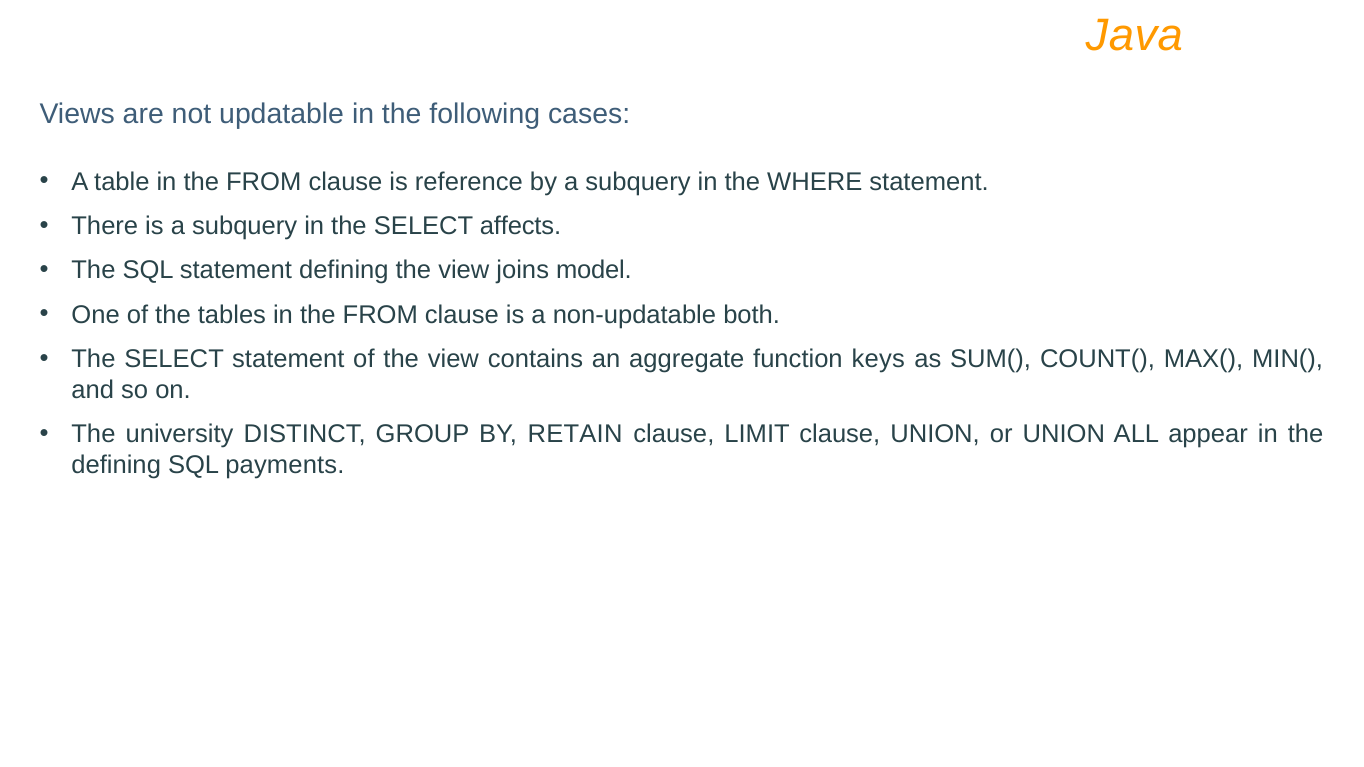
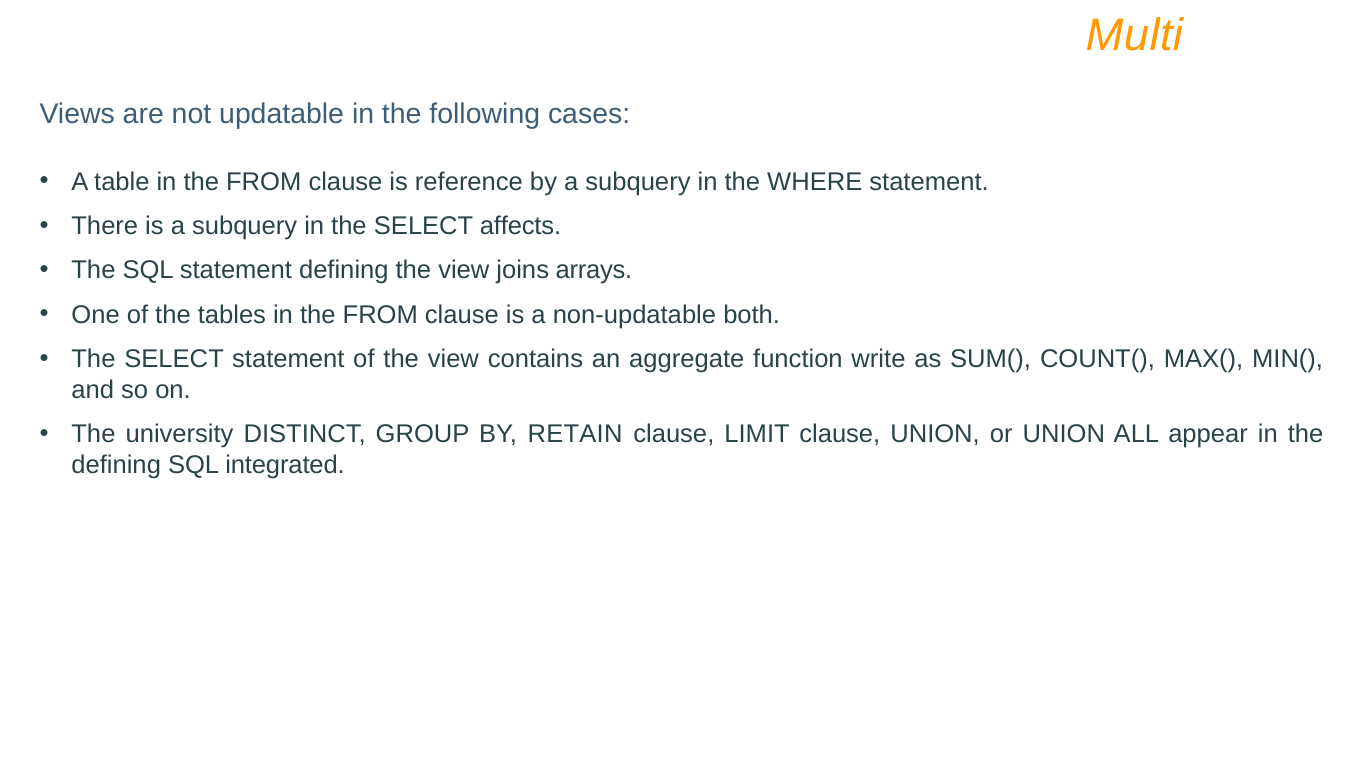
Java: Java -> Multi
model: model -> arrays
keys: keys -> write
payments: payments -> integrated
